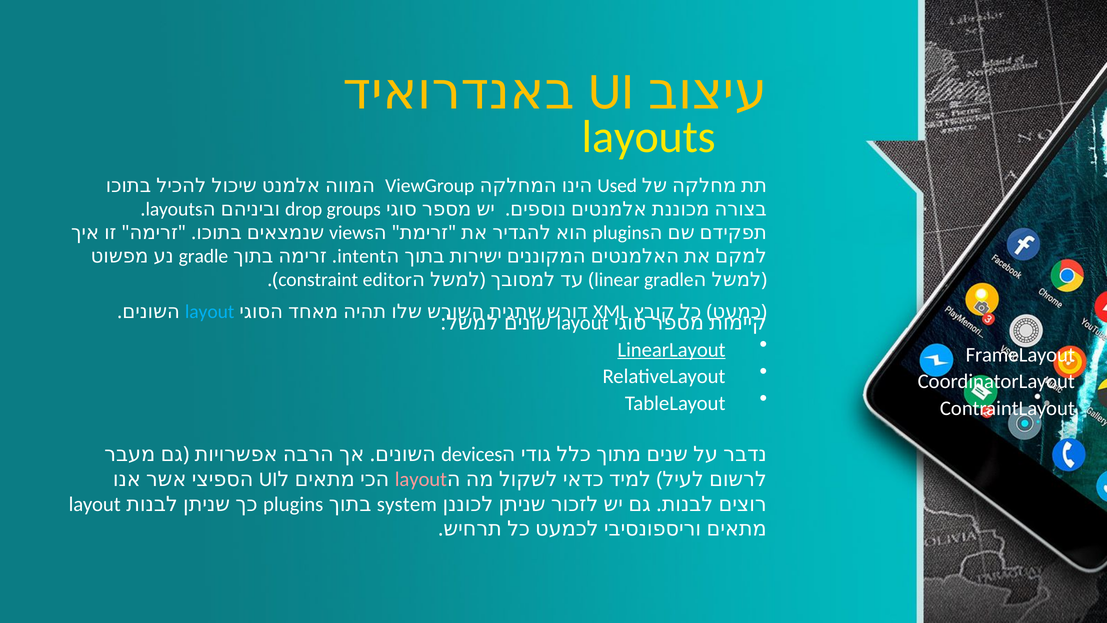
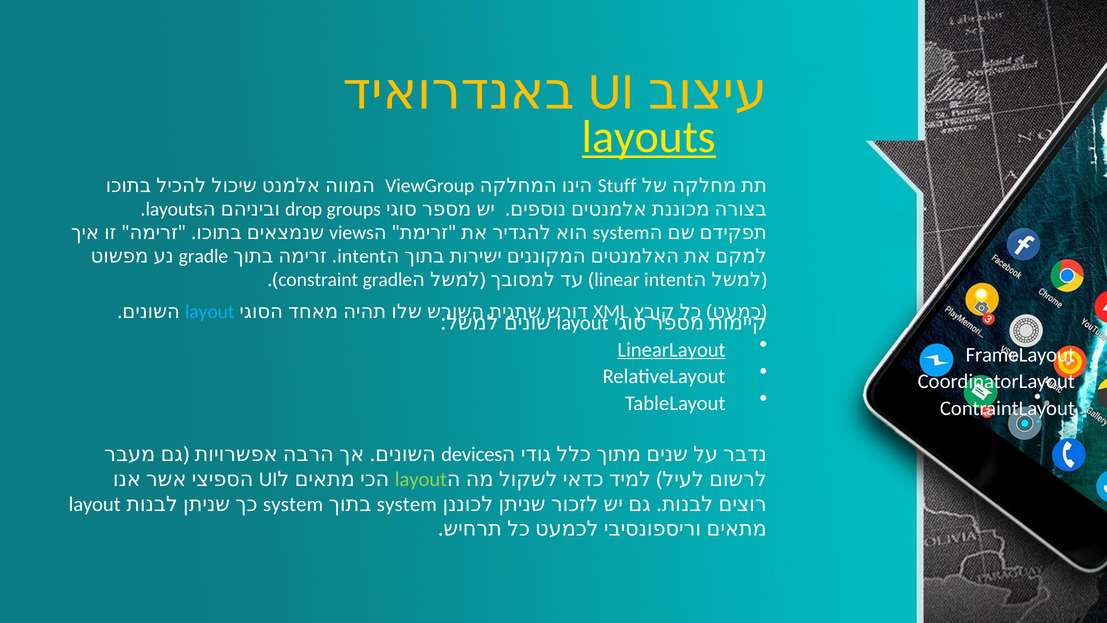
layouts at (649, 137) underline: none -> present
Used: Used -> Stuff
plugins at (621, 233): plugins -> system
editor at (387, 280): editor -> gradle
gradle at (669, 280): gradle -> intent
layout at (421, 479) colour: pink -> light green
plugins at (293, 504): plugins -> system
